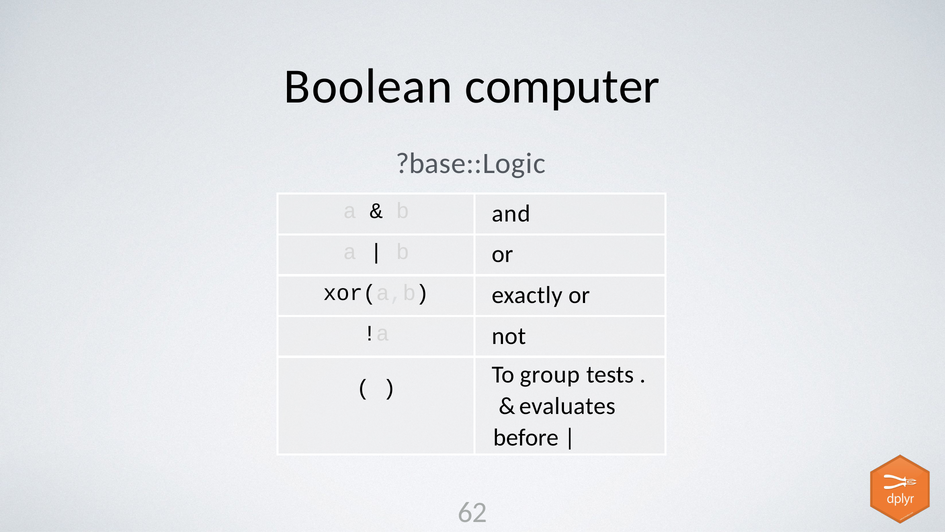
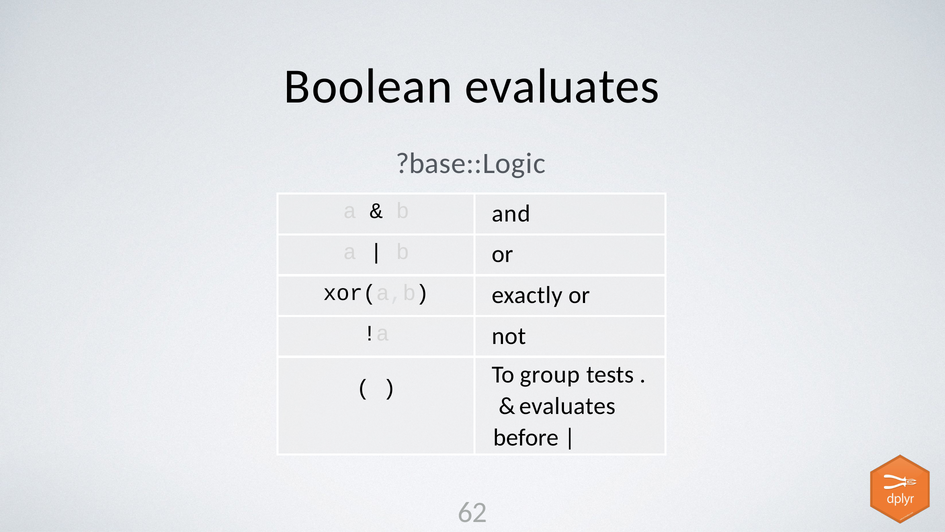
Boolean computer: computer -> evaluates
